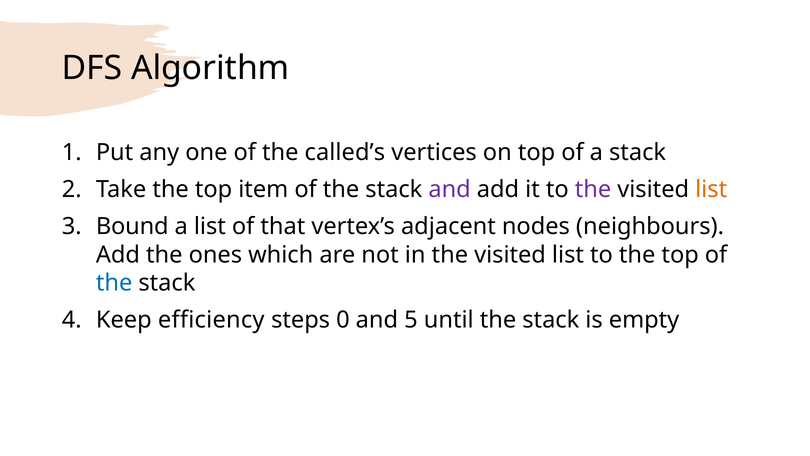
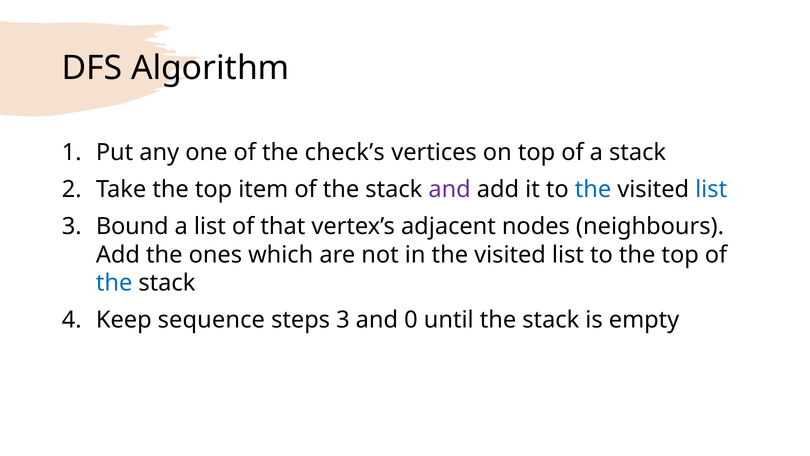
called’s: called’s -> check’s
the at (593, 189) colour: purple -> blue
list at (711, 189) colour: orange -> blue
efficiency: efficiency -> sequence
steps 0: 0 -> 3
5: 5 -> 0
